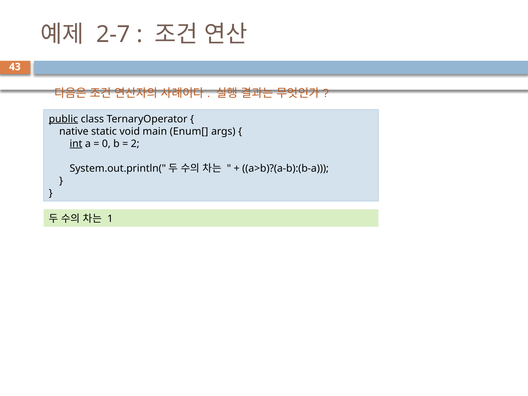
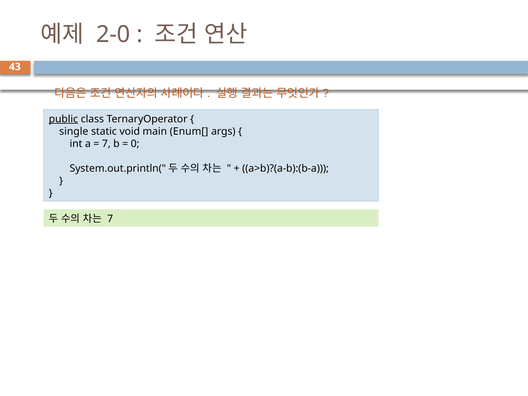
2-7: 2-7 -> 2-0
native: native -> single
int underline: present -> none
0 at (106, 144): 0 -> 7
2: 2 -> 0
1 at (110, 219): 1 -> 7
